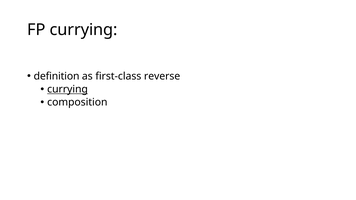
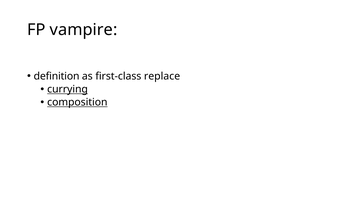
FP currying: currying -> vampire
reverse: reverse -> replace
composition underline: none -> present
